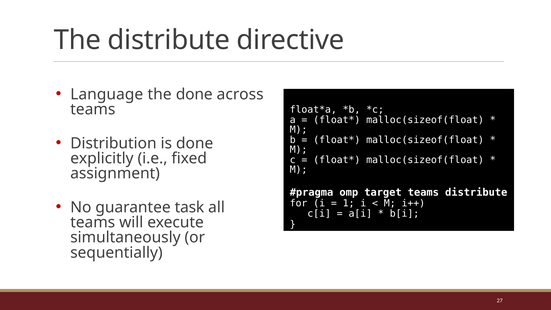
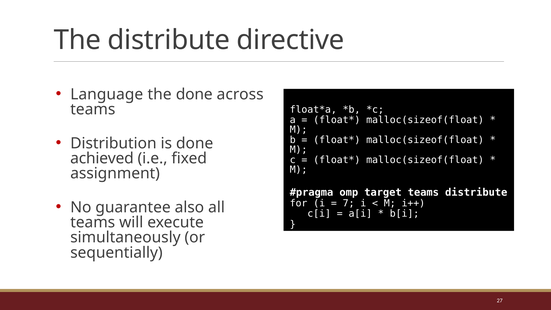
explicitly: explicitly -> achieved
1: 1 -> 7
task: task -> also
